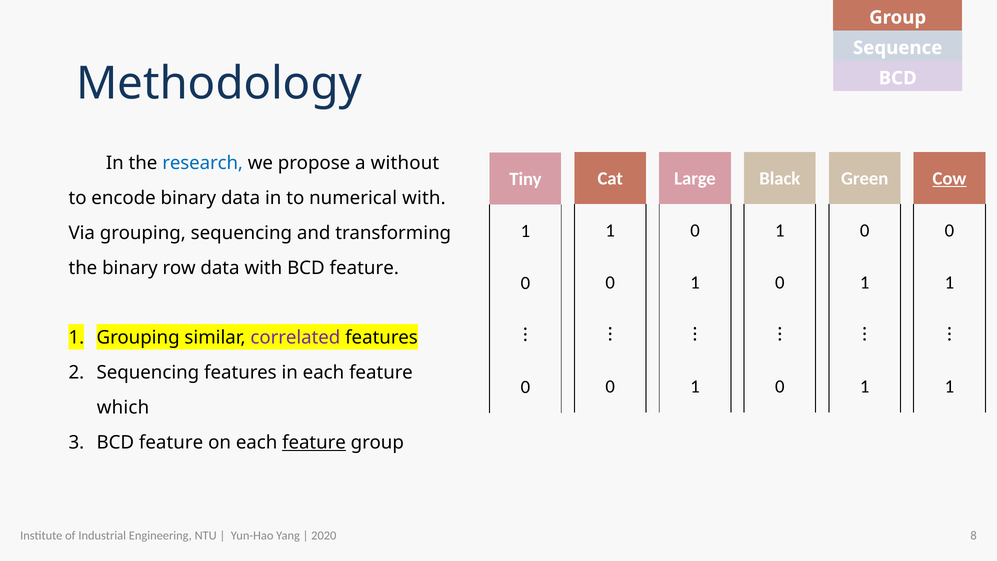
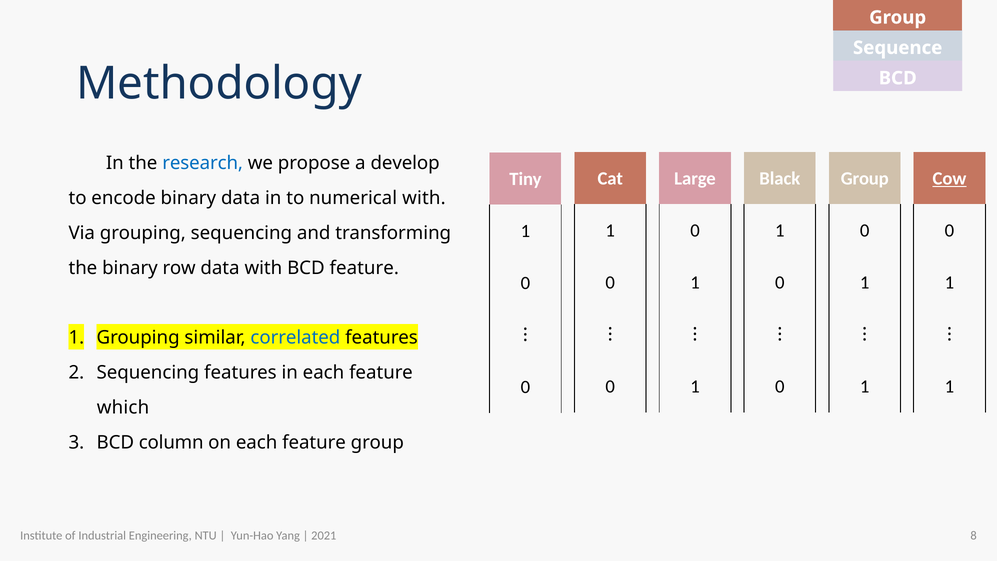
without: without -> develop
Green at (865, 178): Green -> Group
correlated colour: purple -> blue
feature at (171, 442): feature -> column
feature at (314, 442) underline: present -> none
2020: 2020 -> 2021
